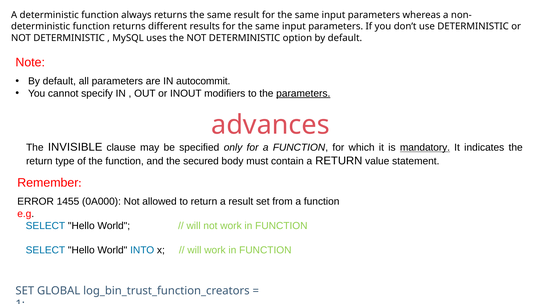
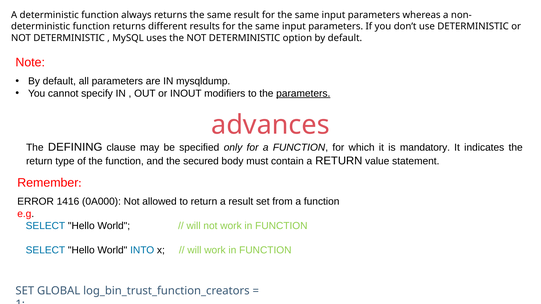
autocommit: autocommit -> mysqldump
INVISIBLE: INVISIBLE -> DEFINING
mandatory underline: present -> none
1455: 1455 -> 1416
